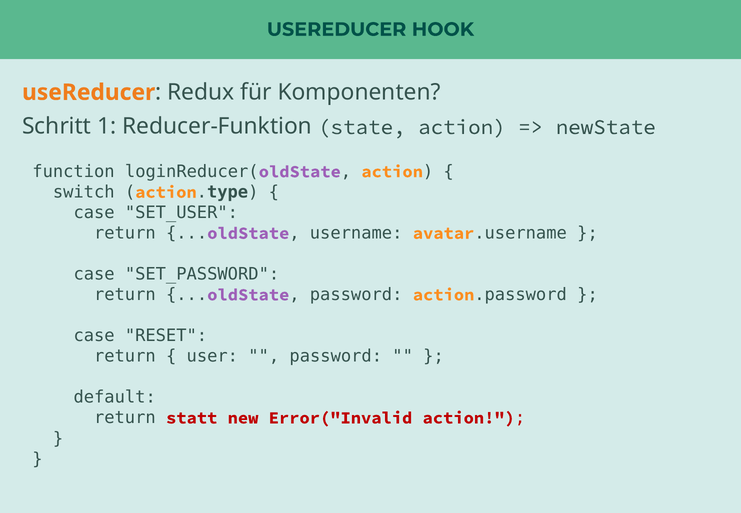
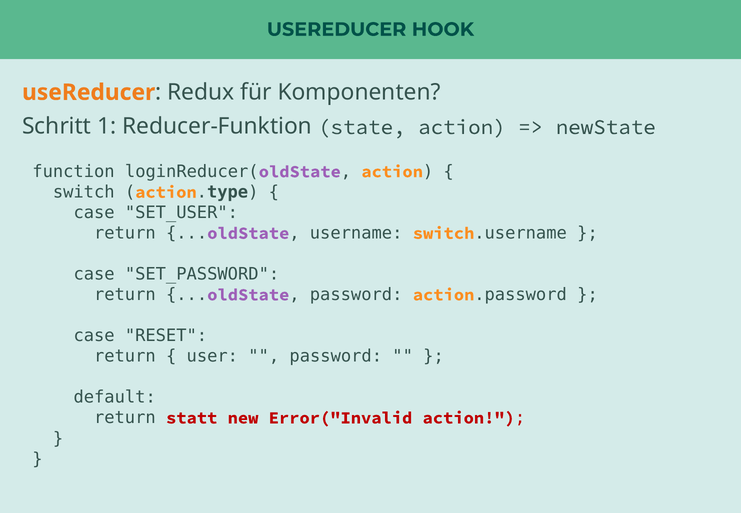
username avatar: avatar -> switch
